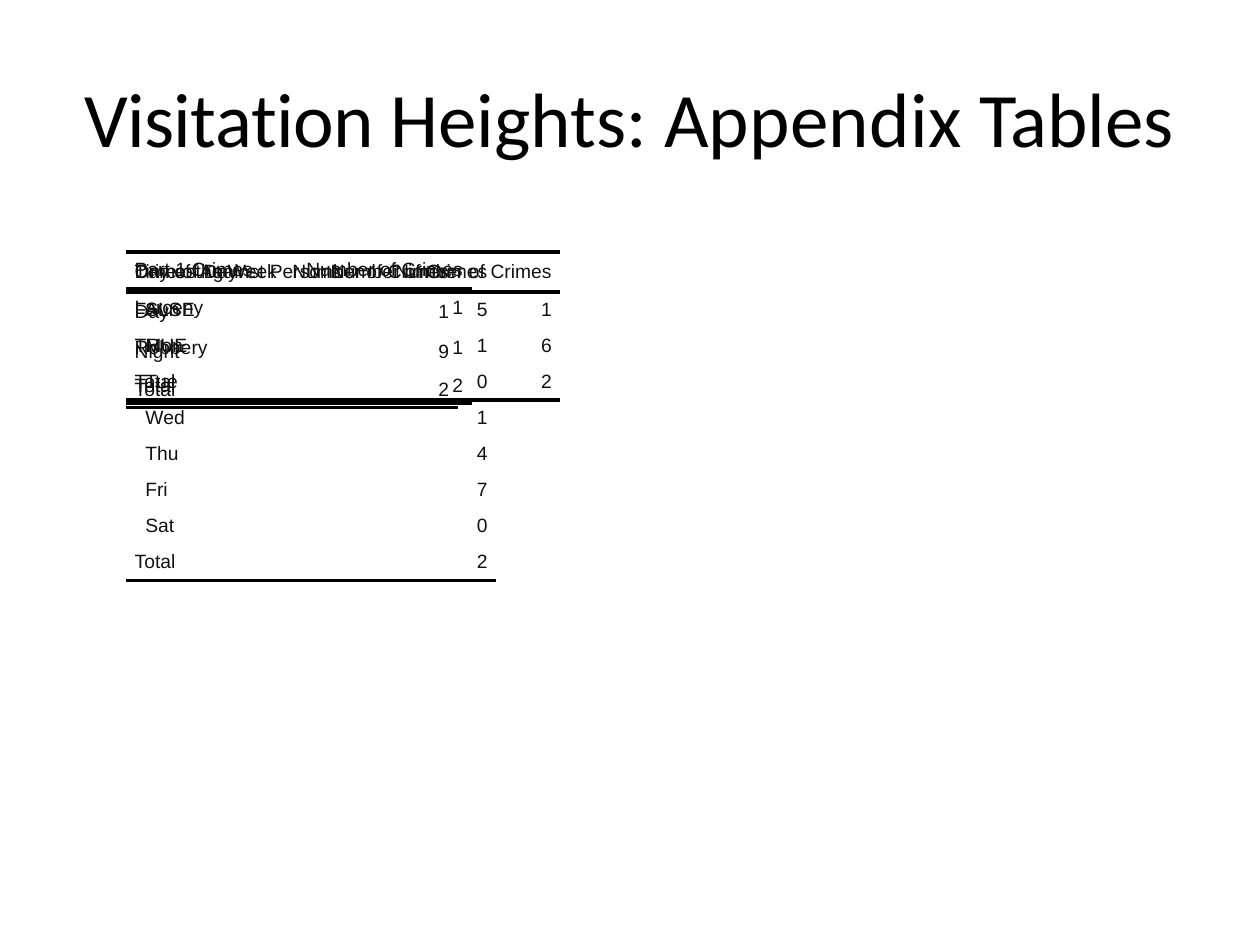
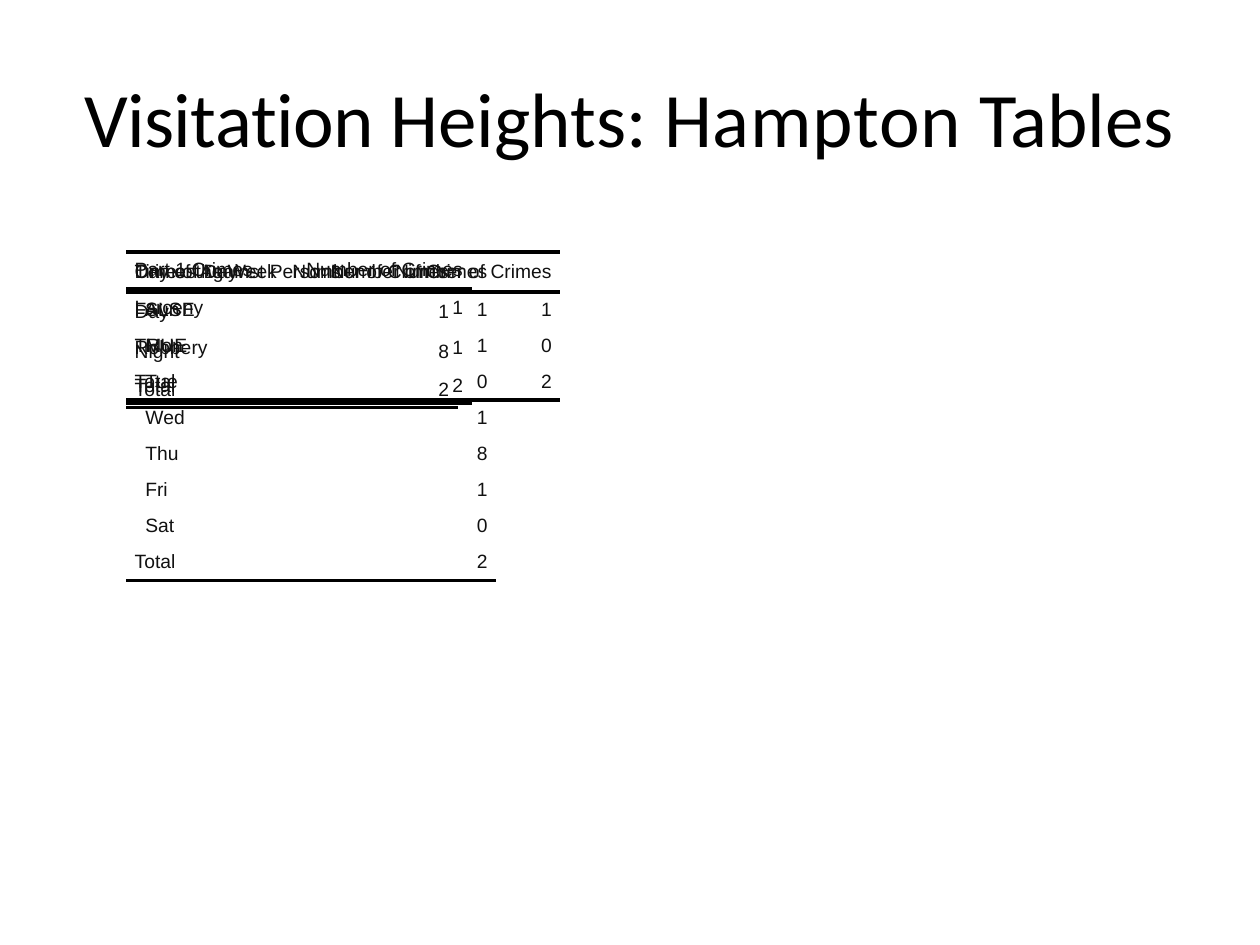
Appendix: Appendix -> Hampton
5 at (482, 310): 5 -> 1
6 at (546, 346): 6 -> 0
9 at (444, 352): 9 -> 8
Thu 4: 4 -> 8
Fri 7: 7 -> 1
